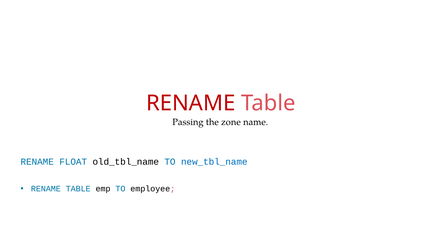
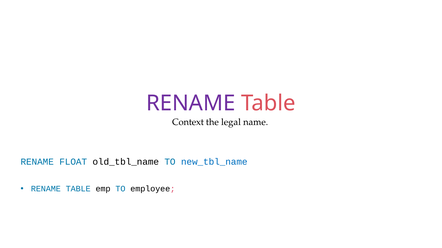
RENAME at (191, 104) colour: red -> purple
Passing: Passing -> Context
zone: zone -> legal
